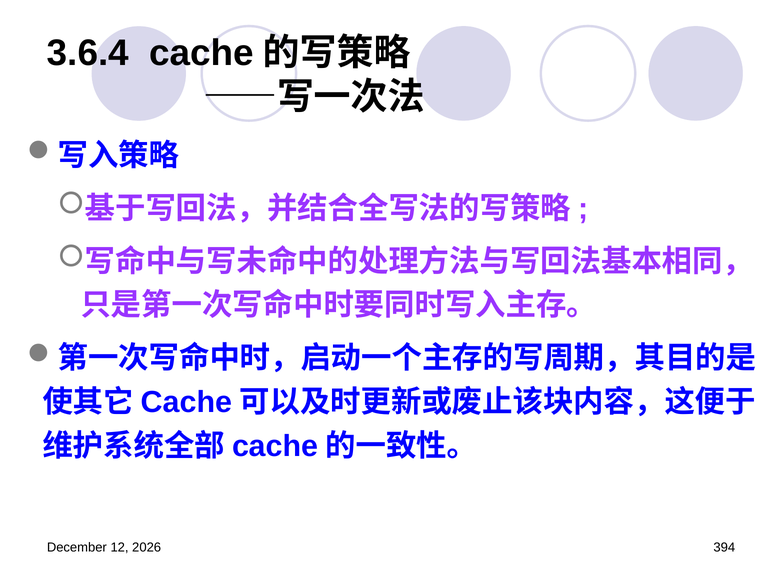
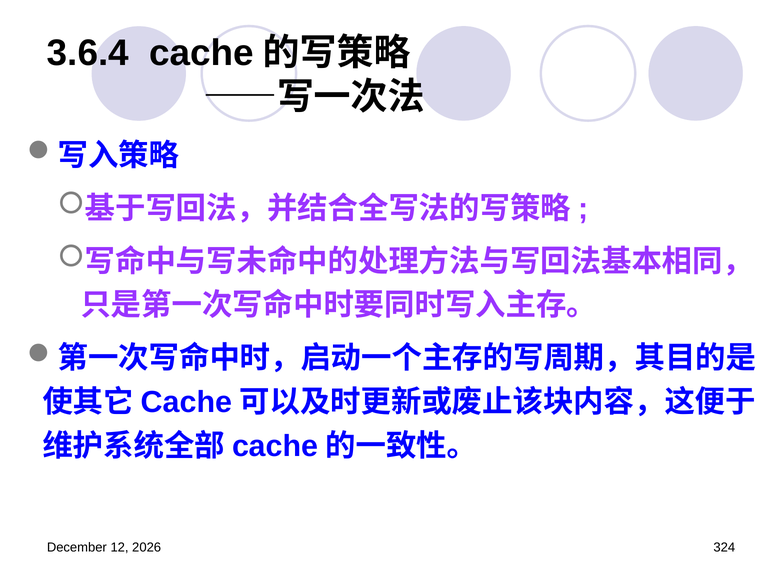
394: 394 -> 324
